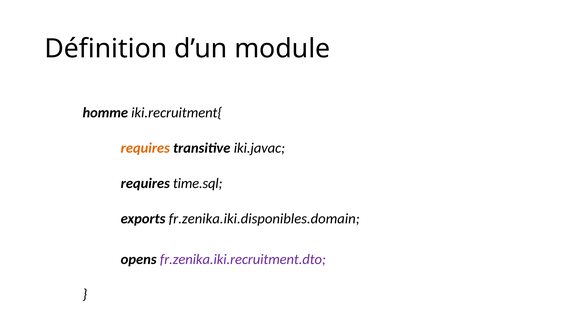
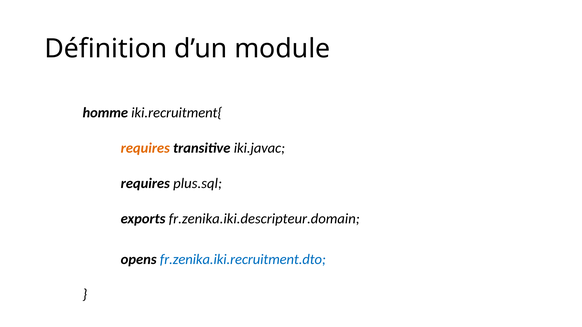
time.sql: time.sql -> plus.sql
fr.zenika.iki.disponibles.domain: fr.zenika.iki.disponibles.domain -> fr.zenika.iki.descripteur.domain
fr.zenika.iki.recruitment.dto colour: purple -> blue
